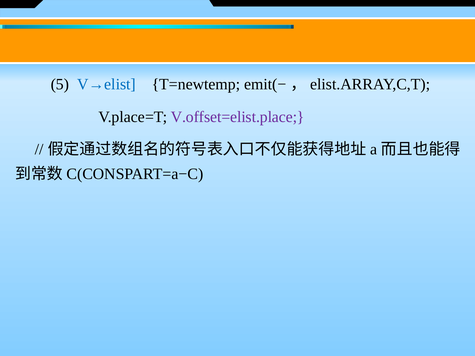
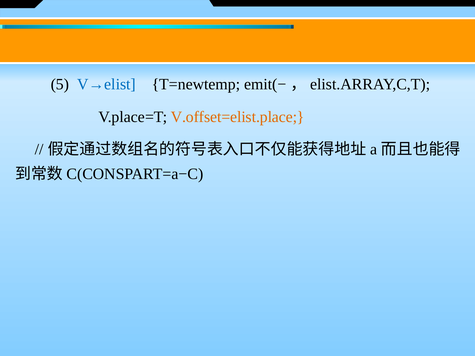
V.offset=elist.place colour: purple -> orange
